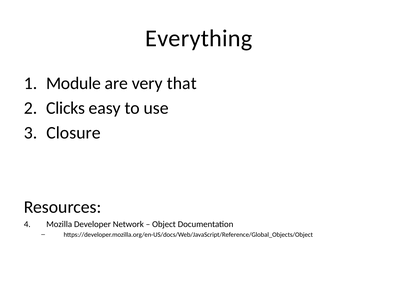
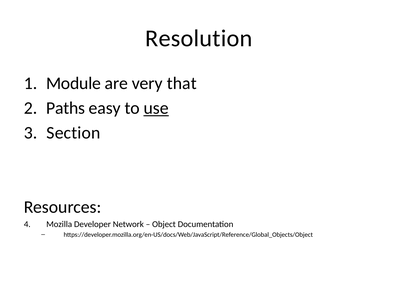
Everything: Everything -> Resolution
Clicks: Clicks -> Paths
use underline: none -> present
Closure: Closure -> Section
